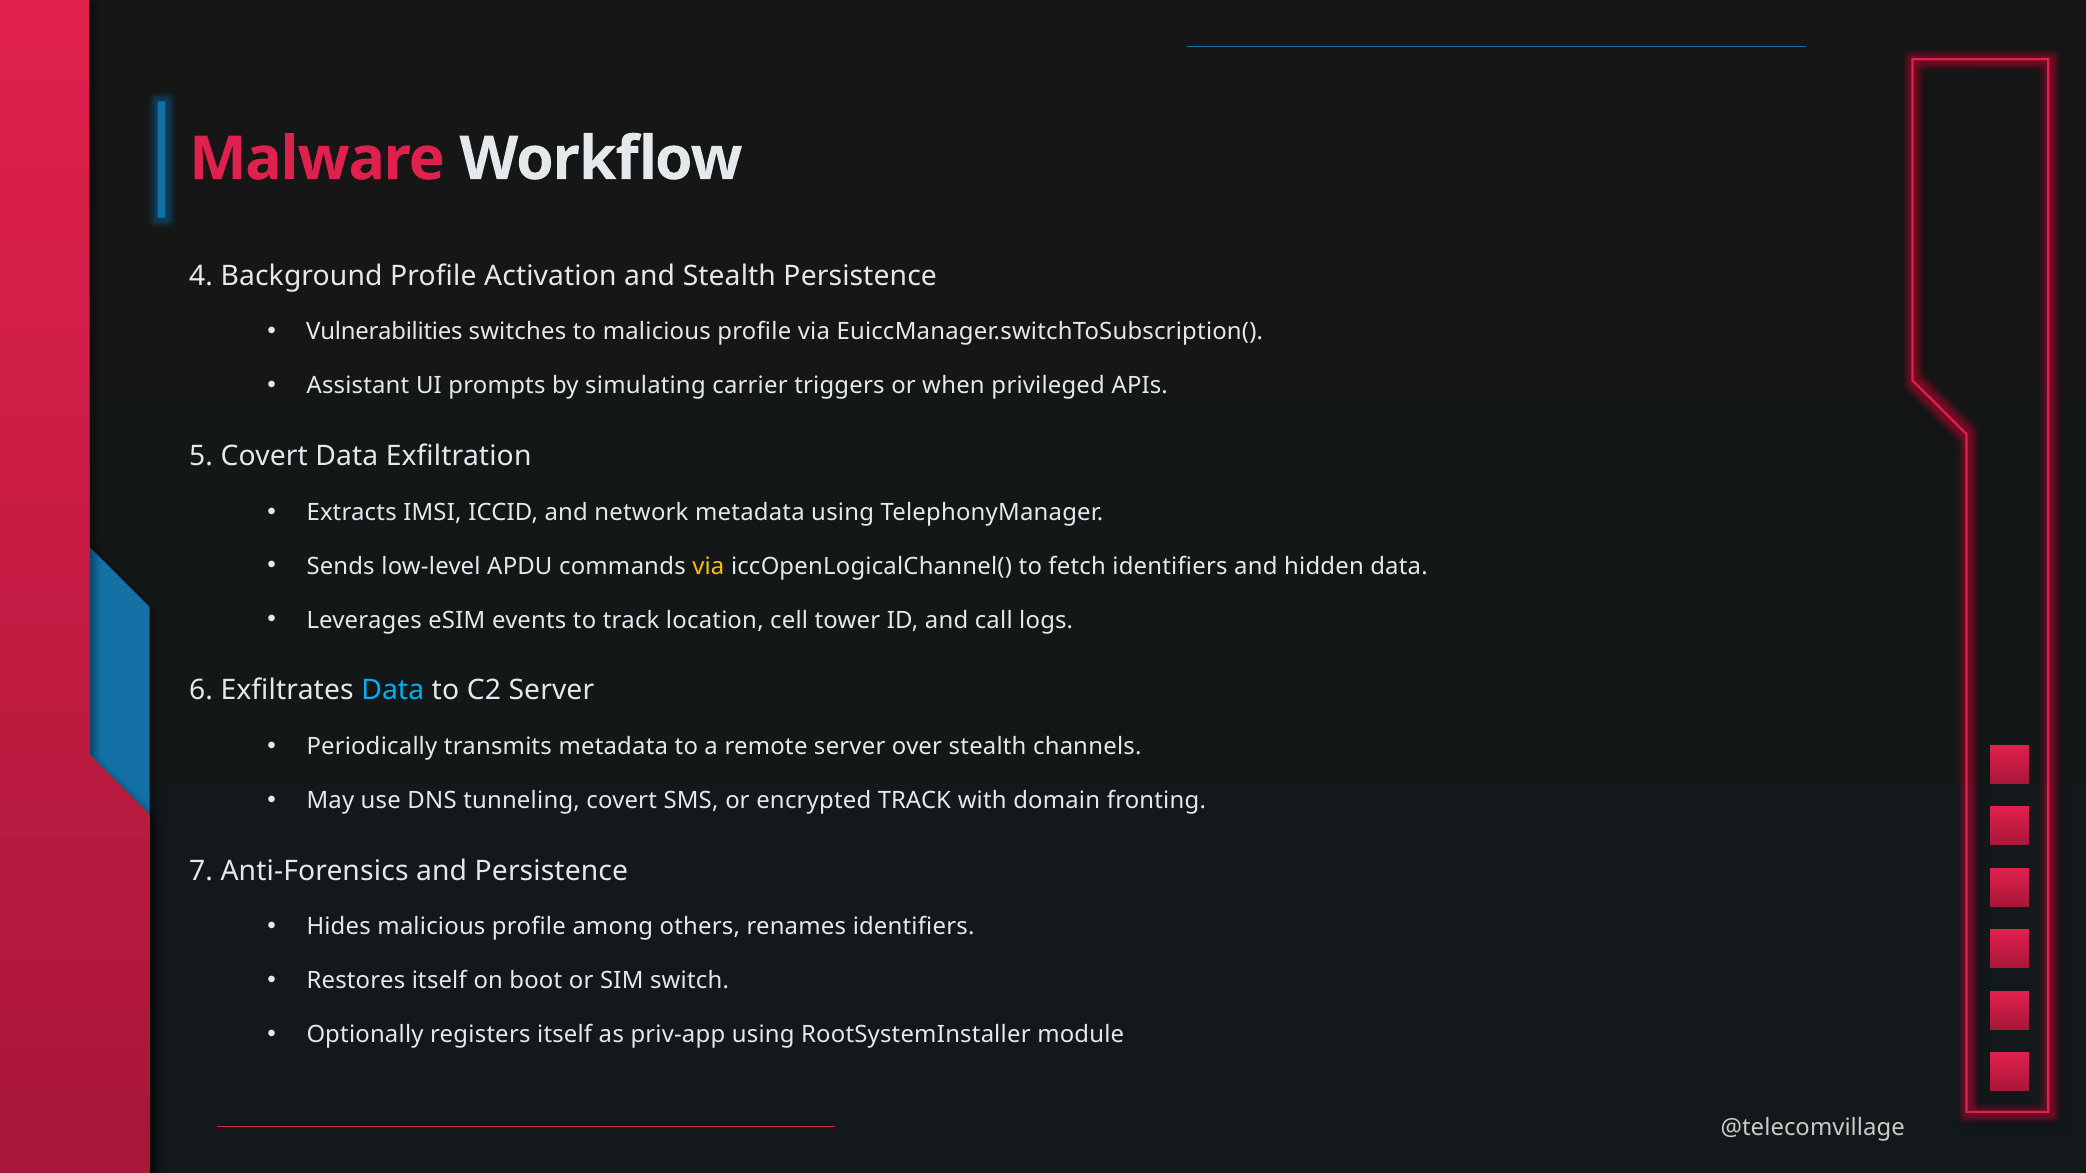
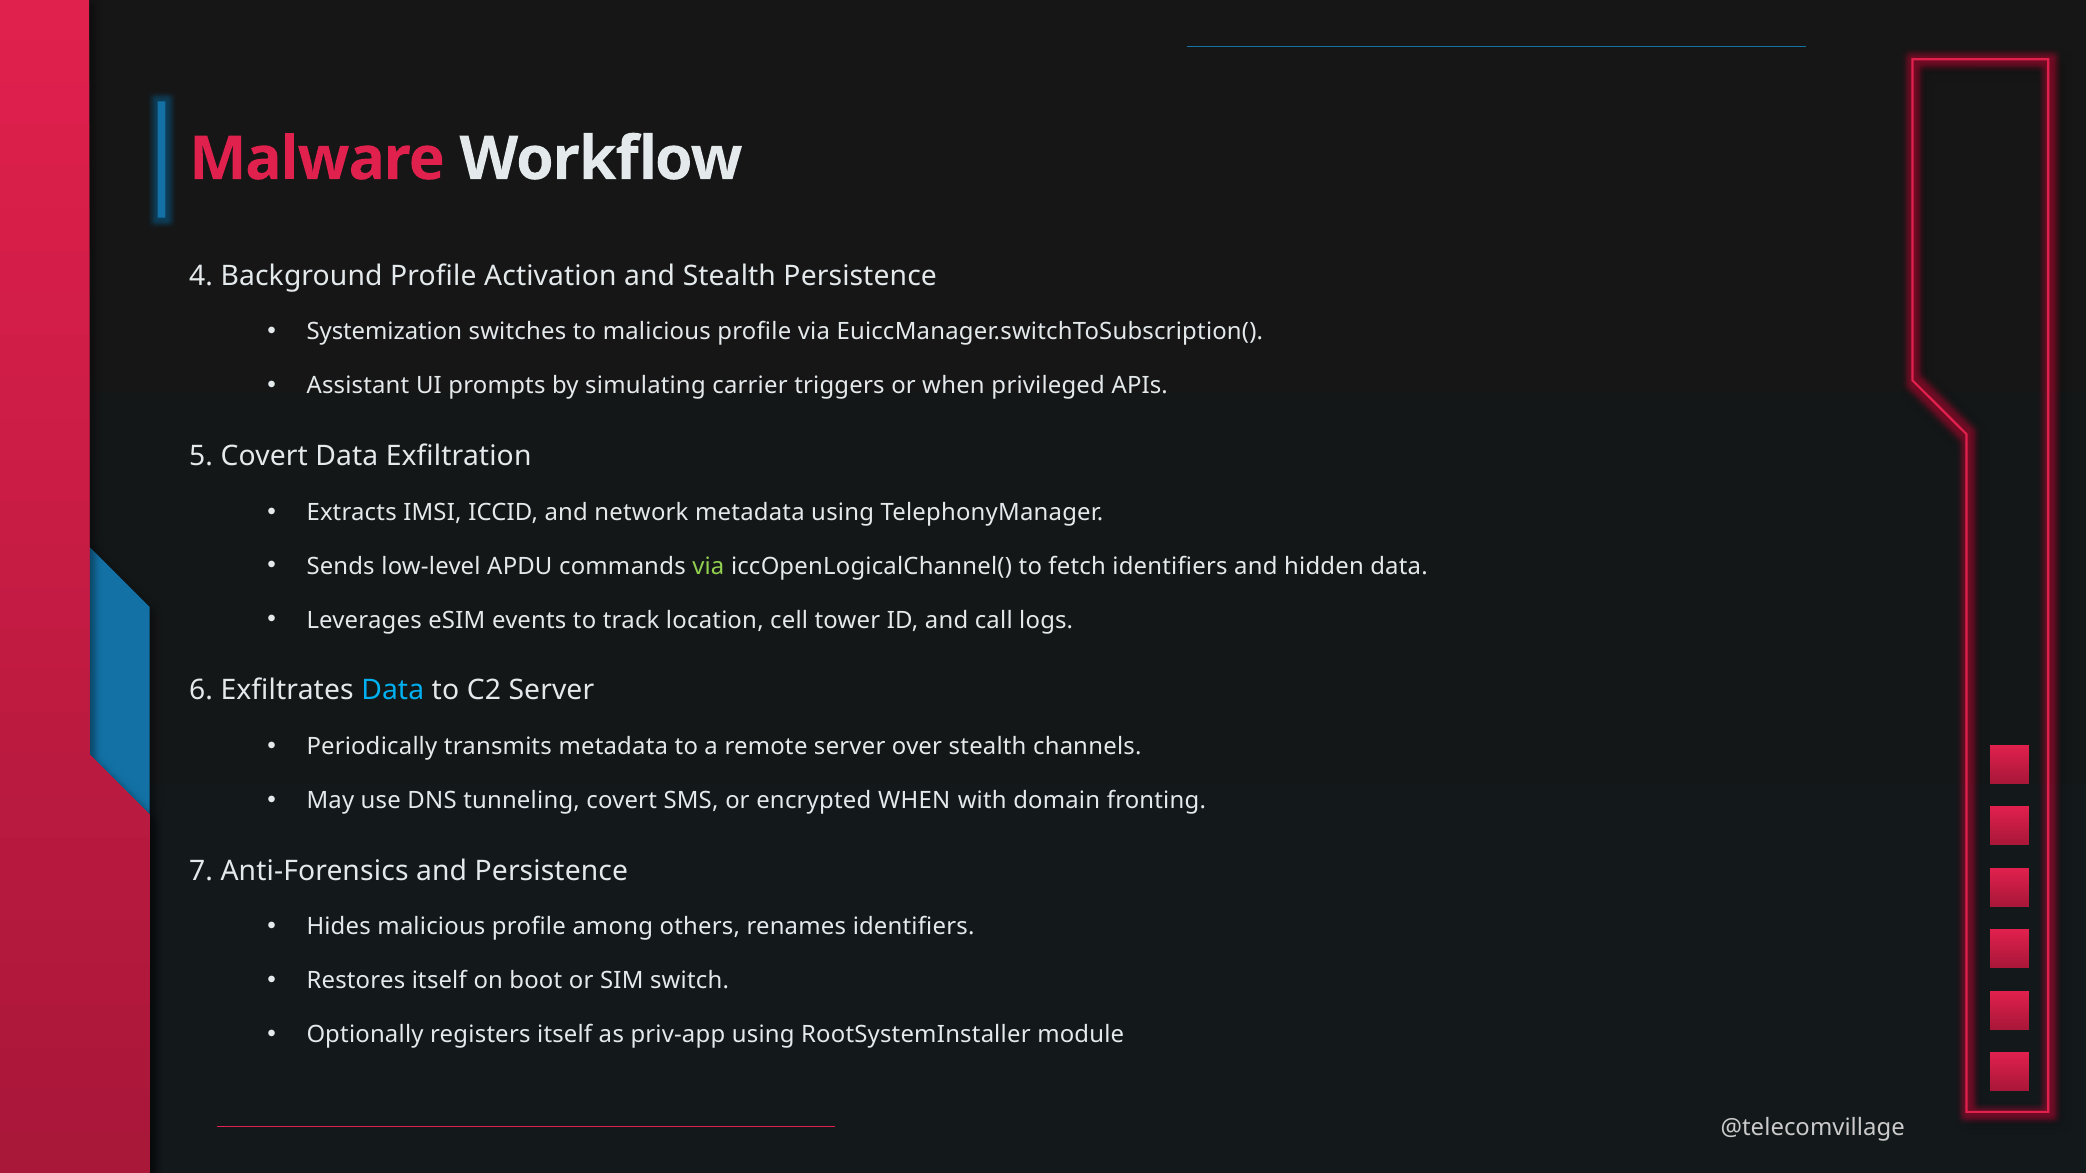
Vulnerabilities: Vulnerabilities -> Systemization
via at (708, 566) colour: yellow -> light green
encrypted TRACK: TRACK -> WHEN
